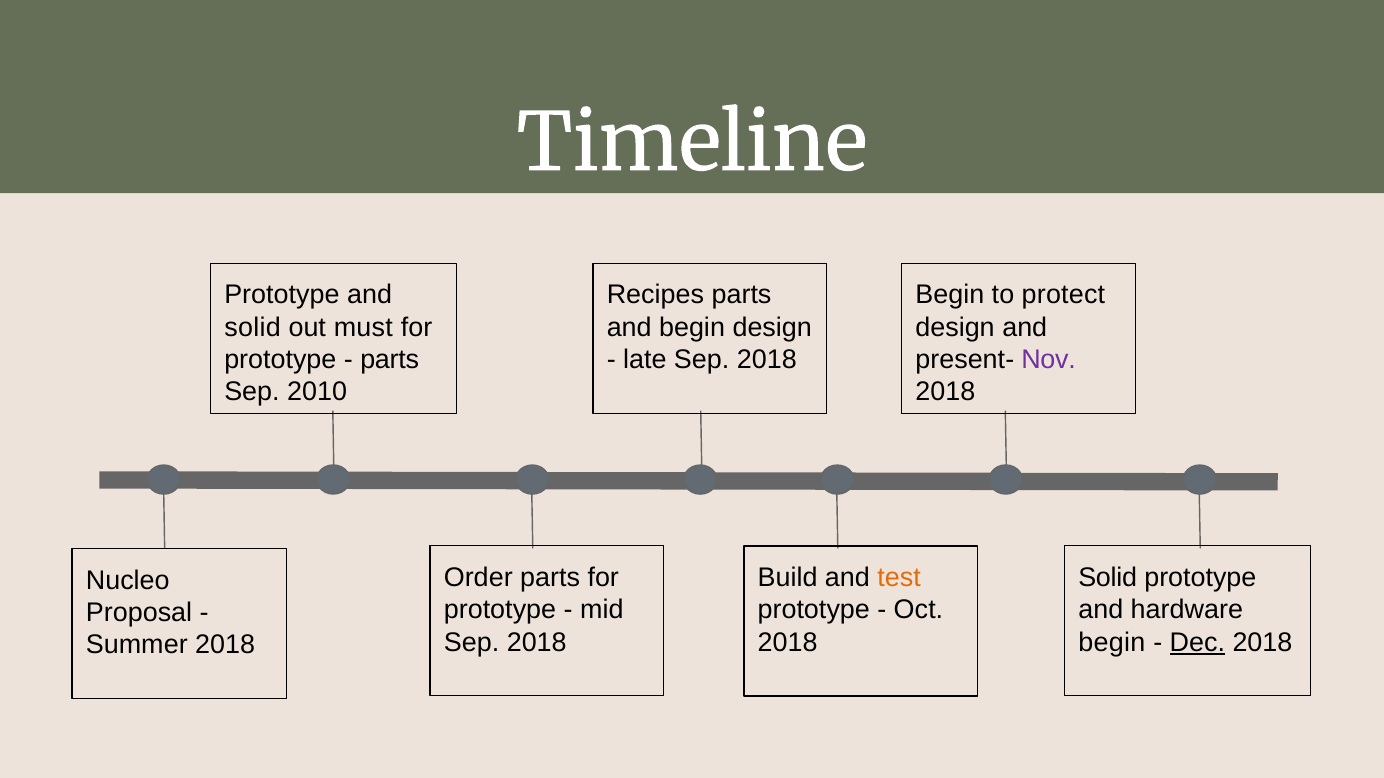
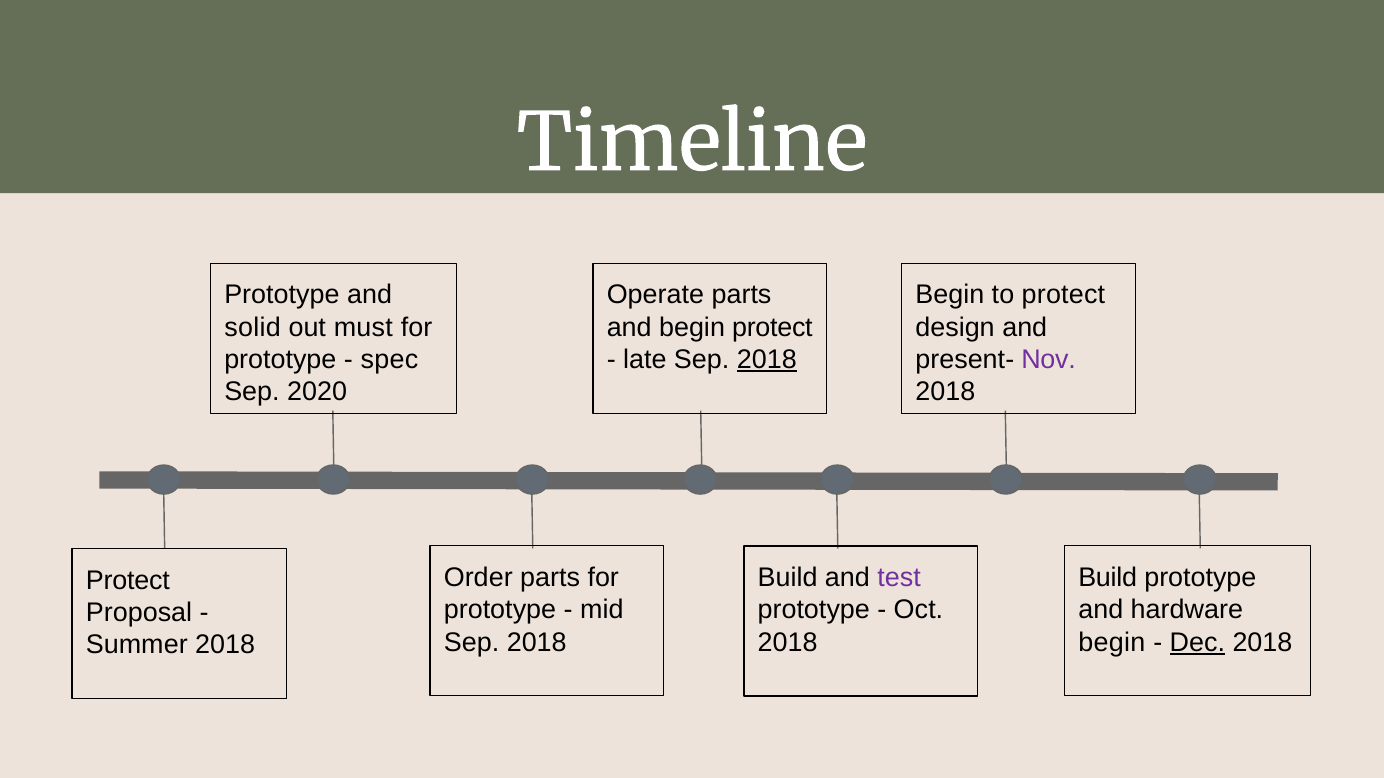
Recipes: Recipes -> Operate
begin design: design -> protect
parts at (390, 360): parts -> spec
2018 at (767, 360) underline: none -> present
2010: 2010 -> 2020
test colour: orange -> purple
Solid at (1108, 578): Solid -> Build
Nucleo at (128, 581): Nucleo -> Protect
